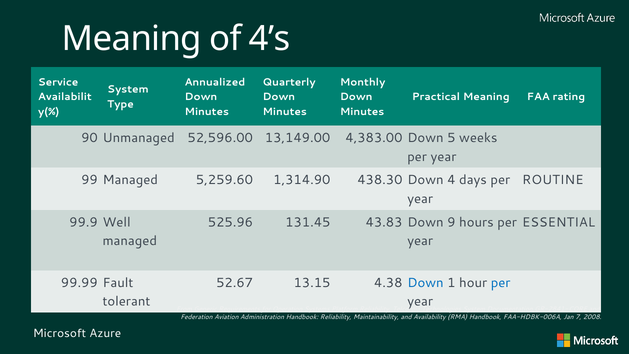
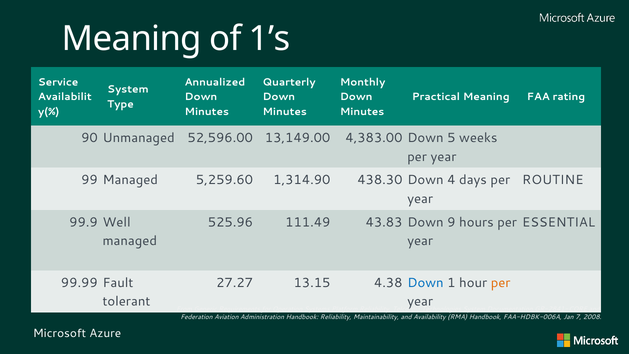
4’s: 4’s -> 1’s
131.45: 131.45 -> 111.49
52.67: 52.67 -> 27.27
per at (501, 283) colour: blue -> orange
